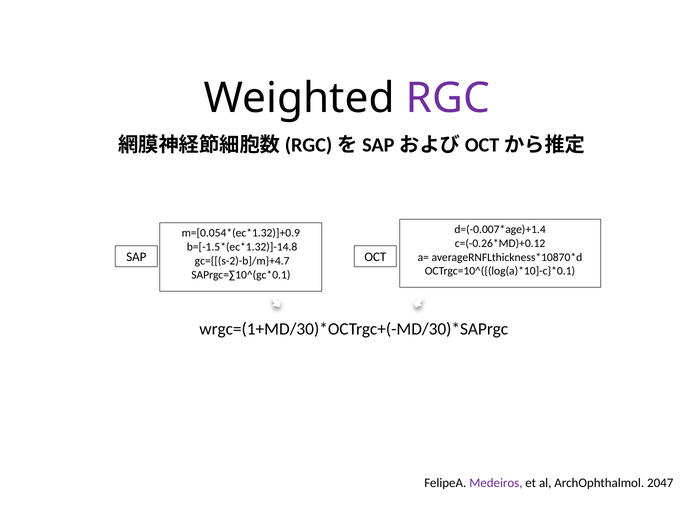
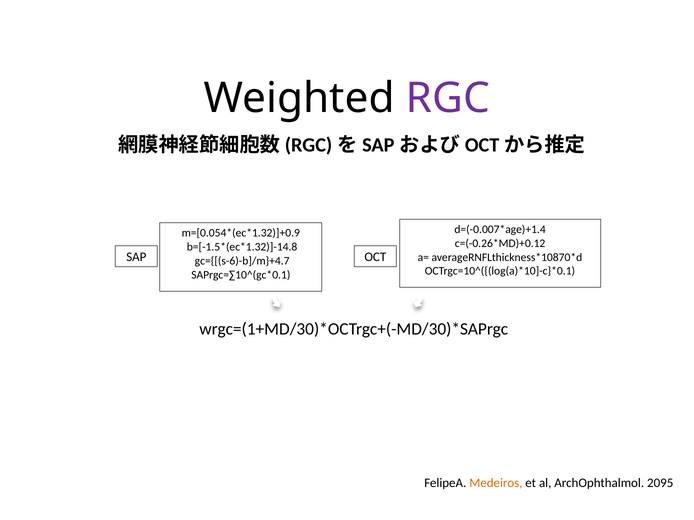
gc={[(s-2)-b]/m}+4.7: gc={[(s-2)-b]/m}+4.7 -> gc={[(s-6)-b]/m}+4.7
Medeiros colour: purple -> orange
2047: 2047 -> 2095
